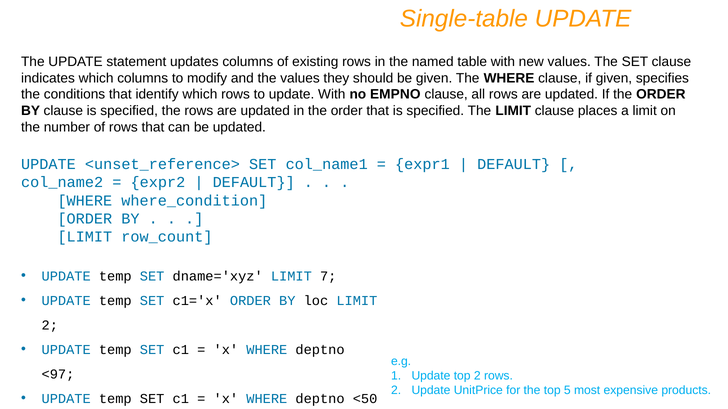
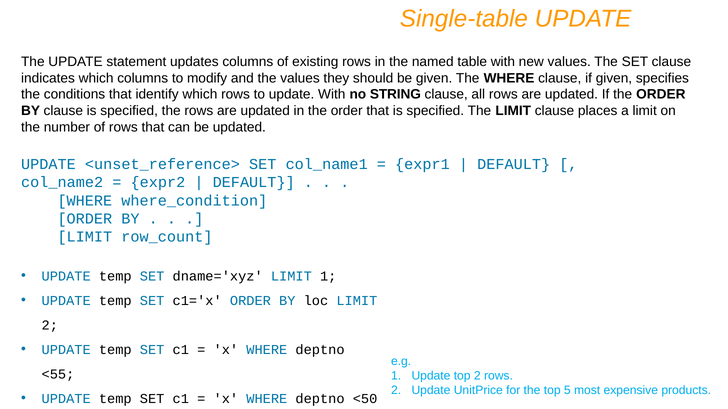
EMPNO: EMPNO -> STRING
LIMIT 7: 7 -> 1
<97: <97 -> <55
